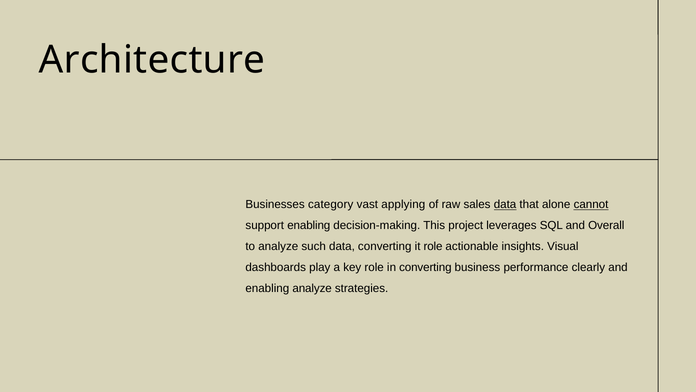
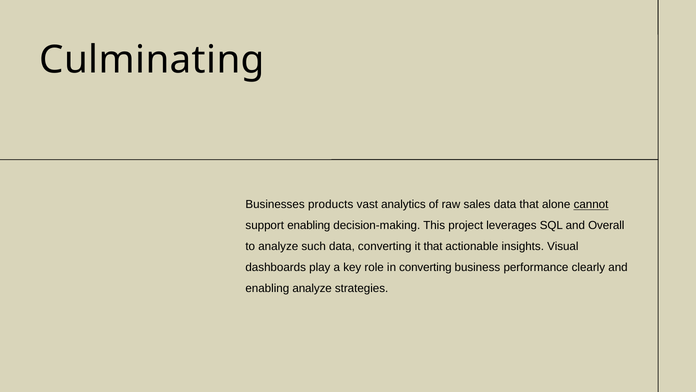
Architecture: Architecture -> Culminating
category: category -> products
applying: applying -> analytics
data at (505, 204) underline: present -> none
it role: role -> that
